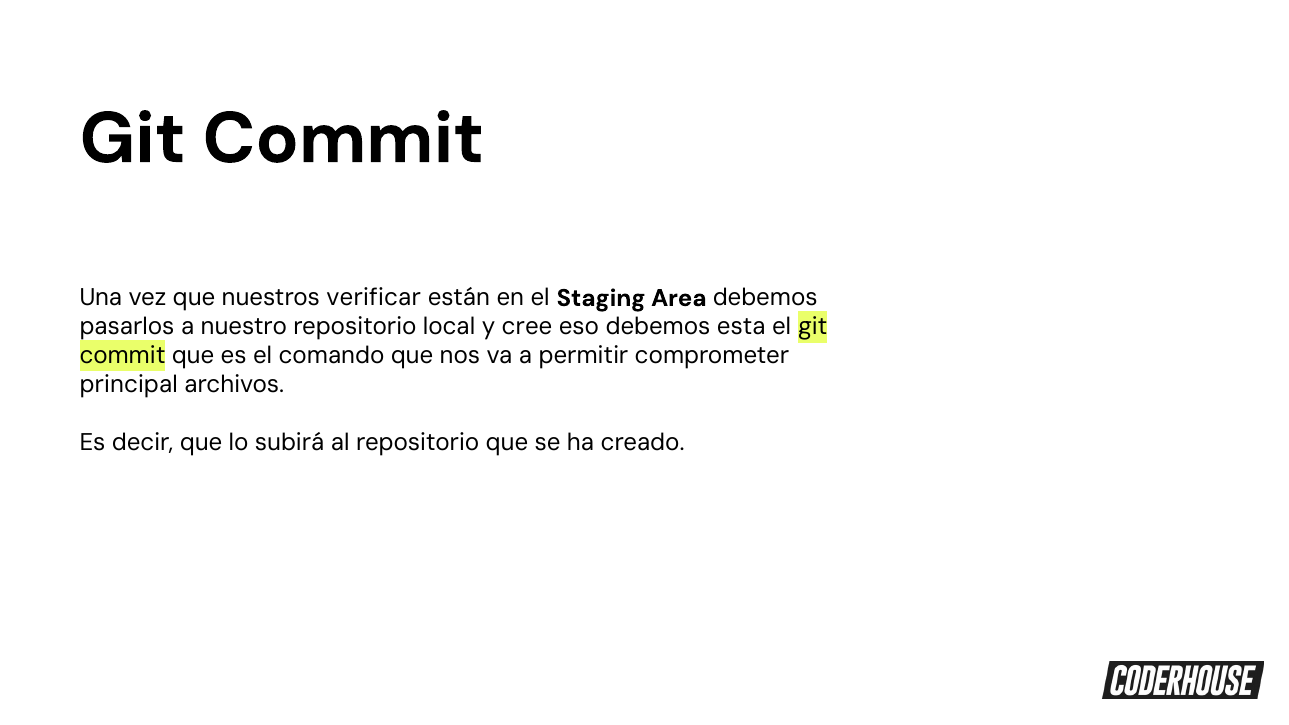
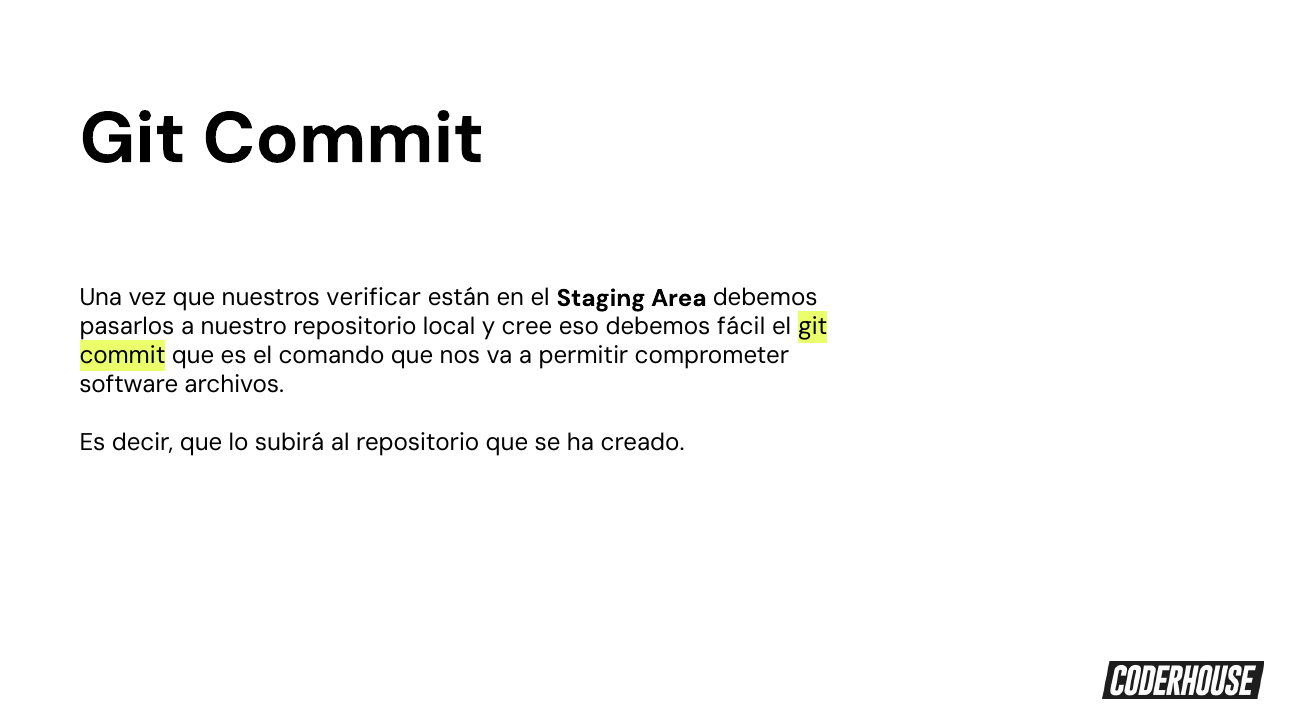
esta: esta -> fácil
principal: principal -> software
